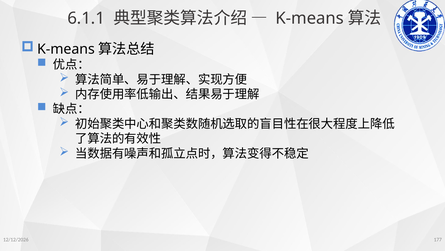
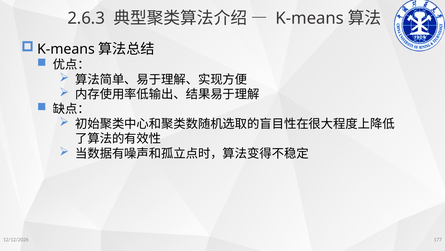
6.1.1: 6.1.1 -> 2.6.3
